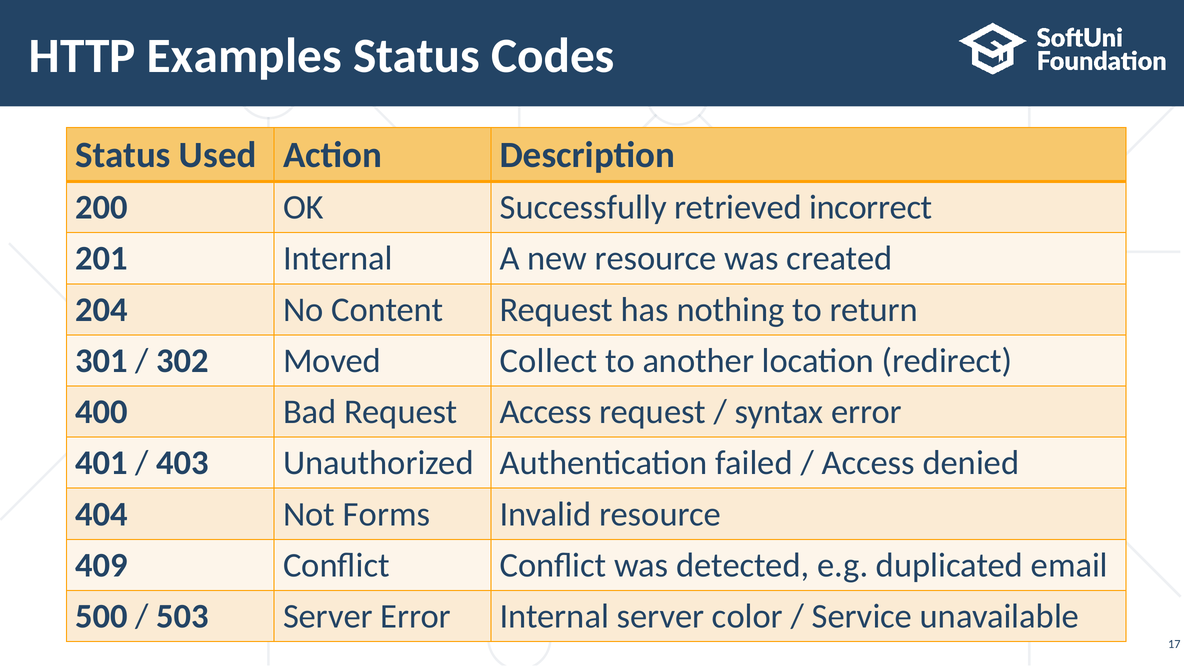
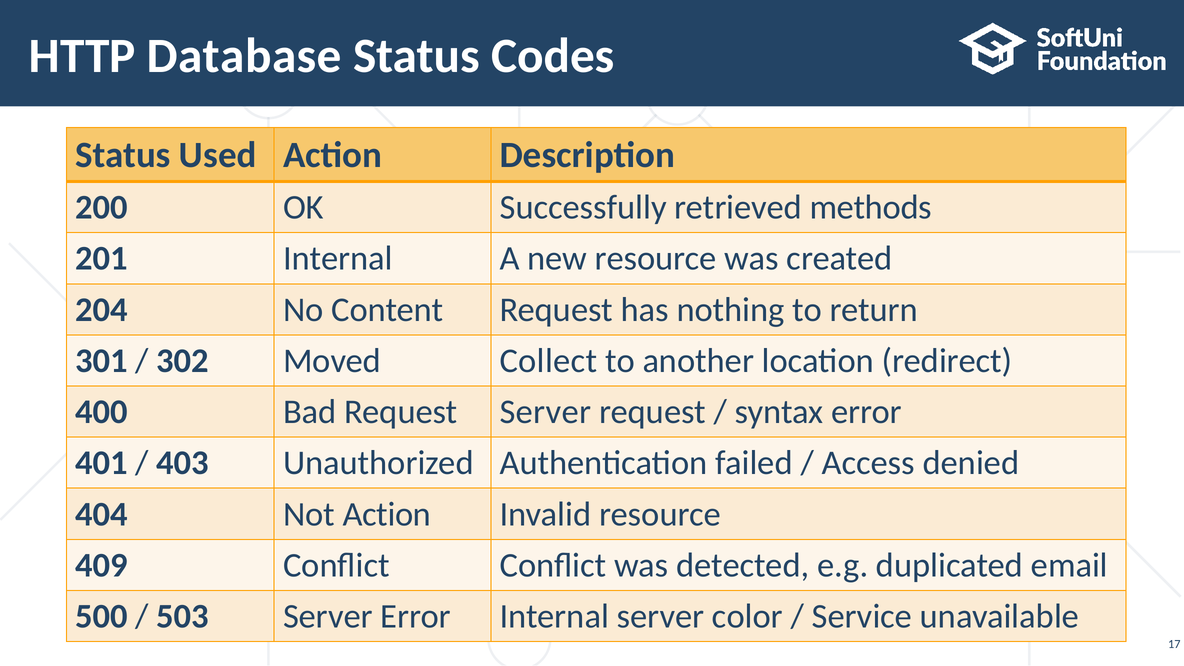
Examples: Examples -> Database
incorrect: incorrect -> methods
Request Access: Access -> Server
Not Forms: Forms -> Action
